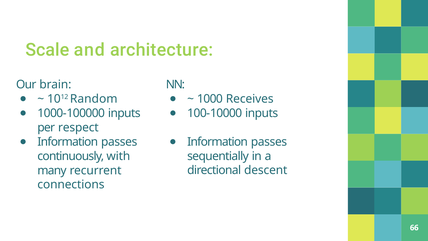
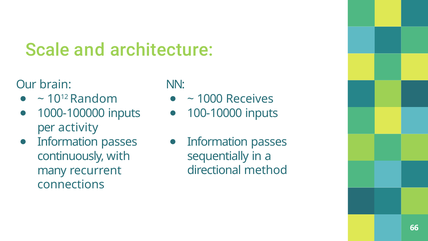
respect: respect -> activity
descent: descent -> method
